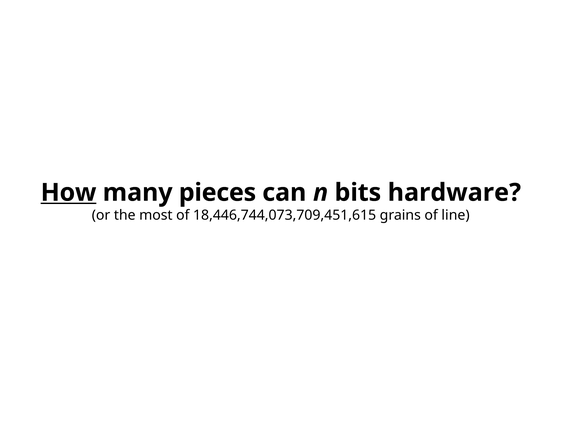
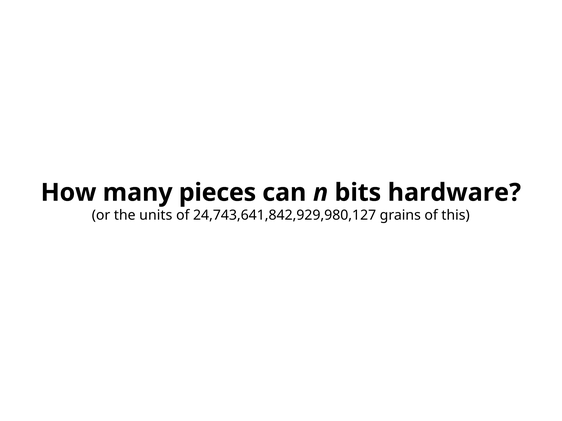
How underline: present -> none
most: most -> units
18,446,744,073,709,451,615: 18,446,744,073,709,451,615 -> 24,743,641,842,929,980,127
line: line -> this
